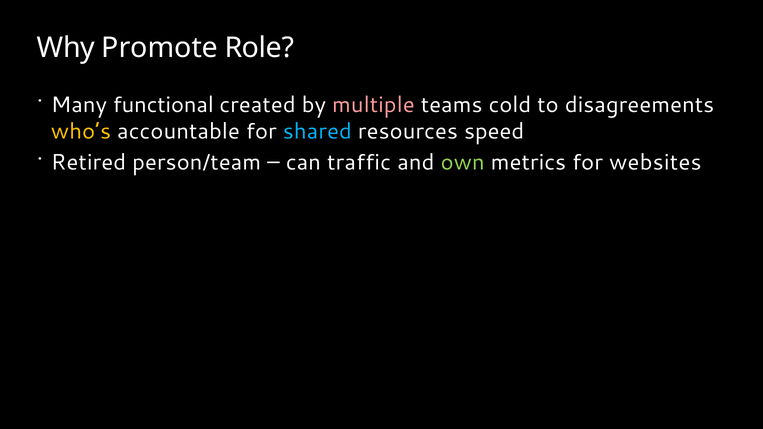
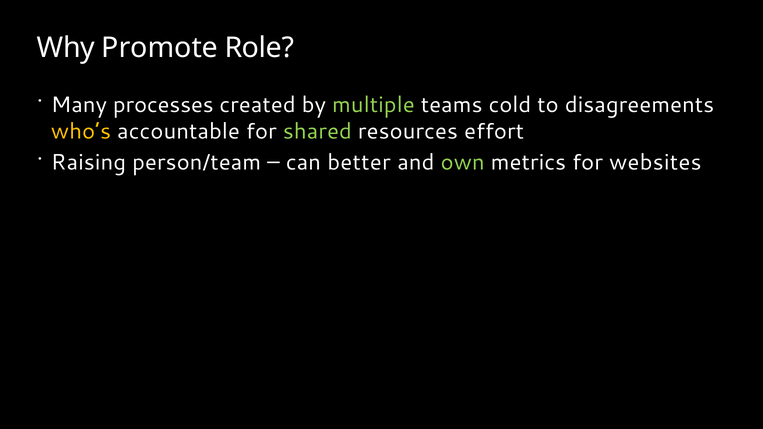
functional: functional -> processes
multiple colour: pink -> light green
shared colour: light blue -> light green
speed: speed -> effort
Retired: Retired -> Raising
traffic: traffic -> better
